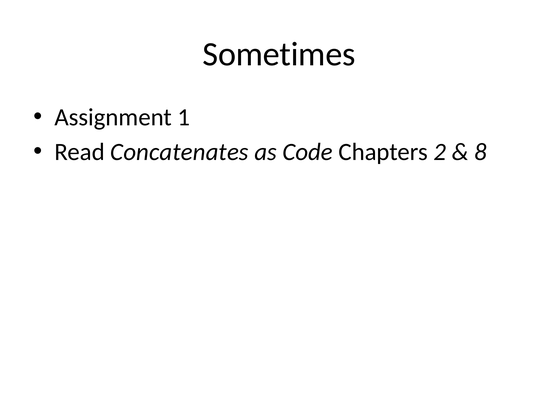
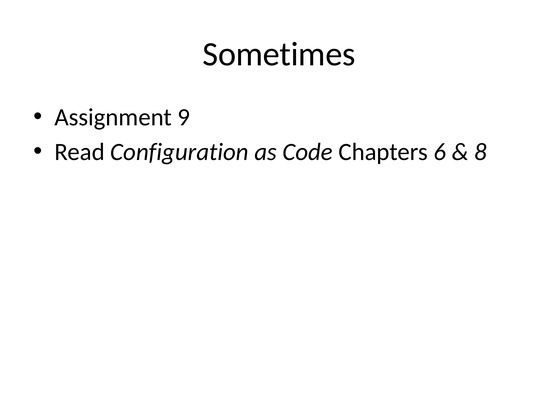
1: 1 -> 9
Concatenates: Concatenates -> Configuration
2: 2 -> 6
